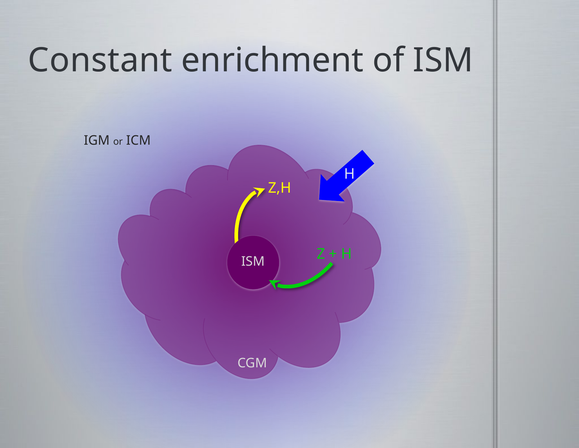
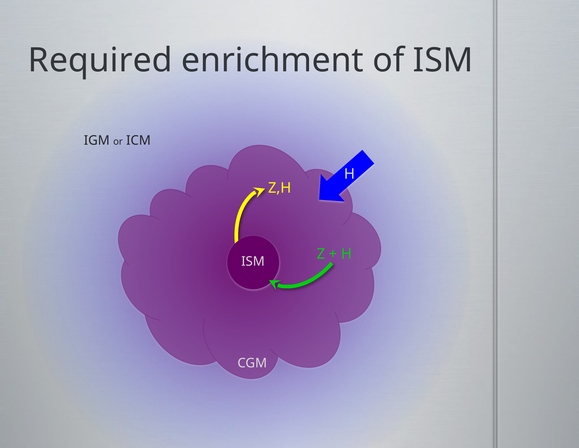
Constant: Constant -> Required
